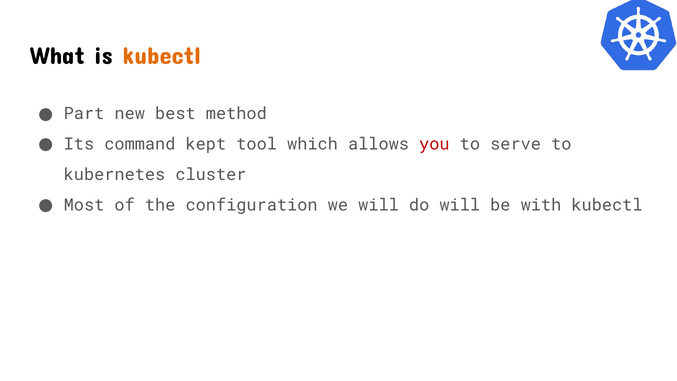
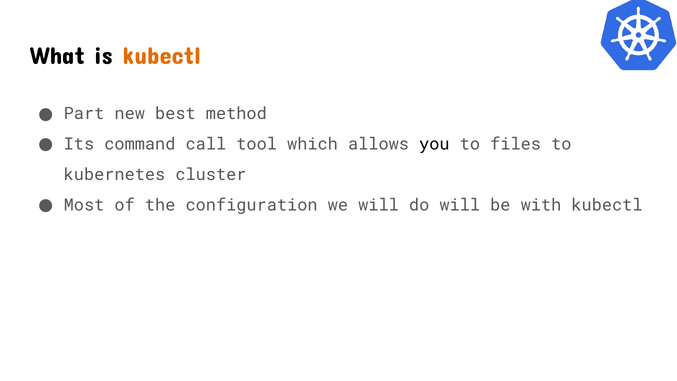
kept: kept -> call
you colour: red -> black
serve: serve -> files
